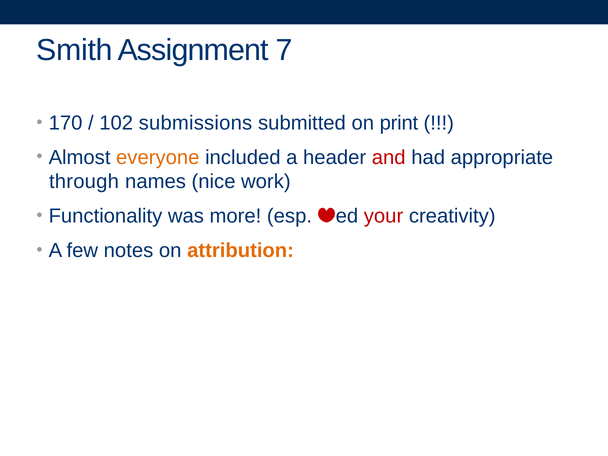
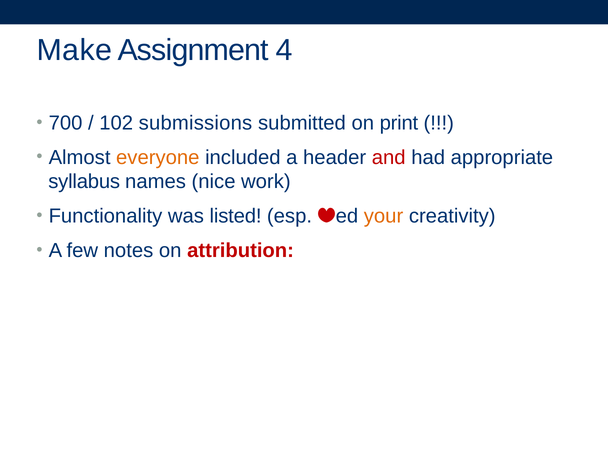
Smith: Smith -> Make
7: 7 -> 4
170: 170 -> 700
through: through -> syllabus
more: more -> listed
your colour: red -> orange
attribution colour: orange -> red
